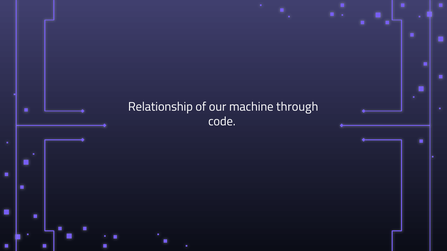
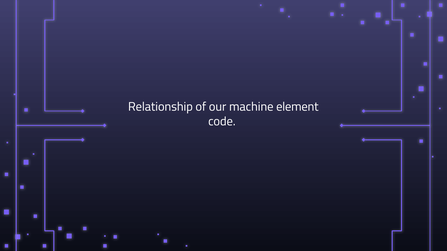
through: through -> element
